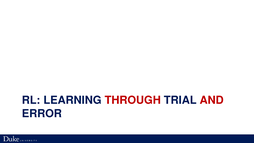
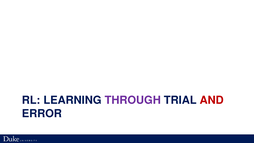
THROUGH colour: red -> purple
